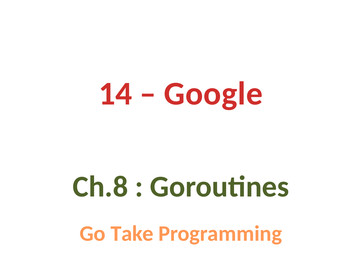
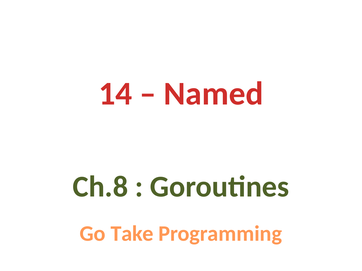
Google: Google -> Named
